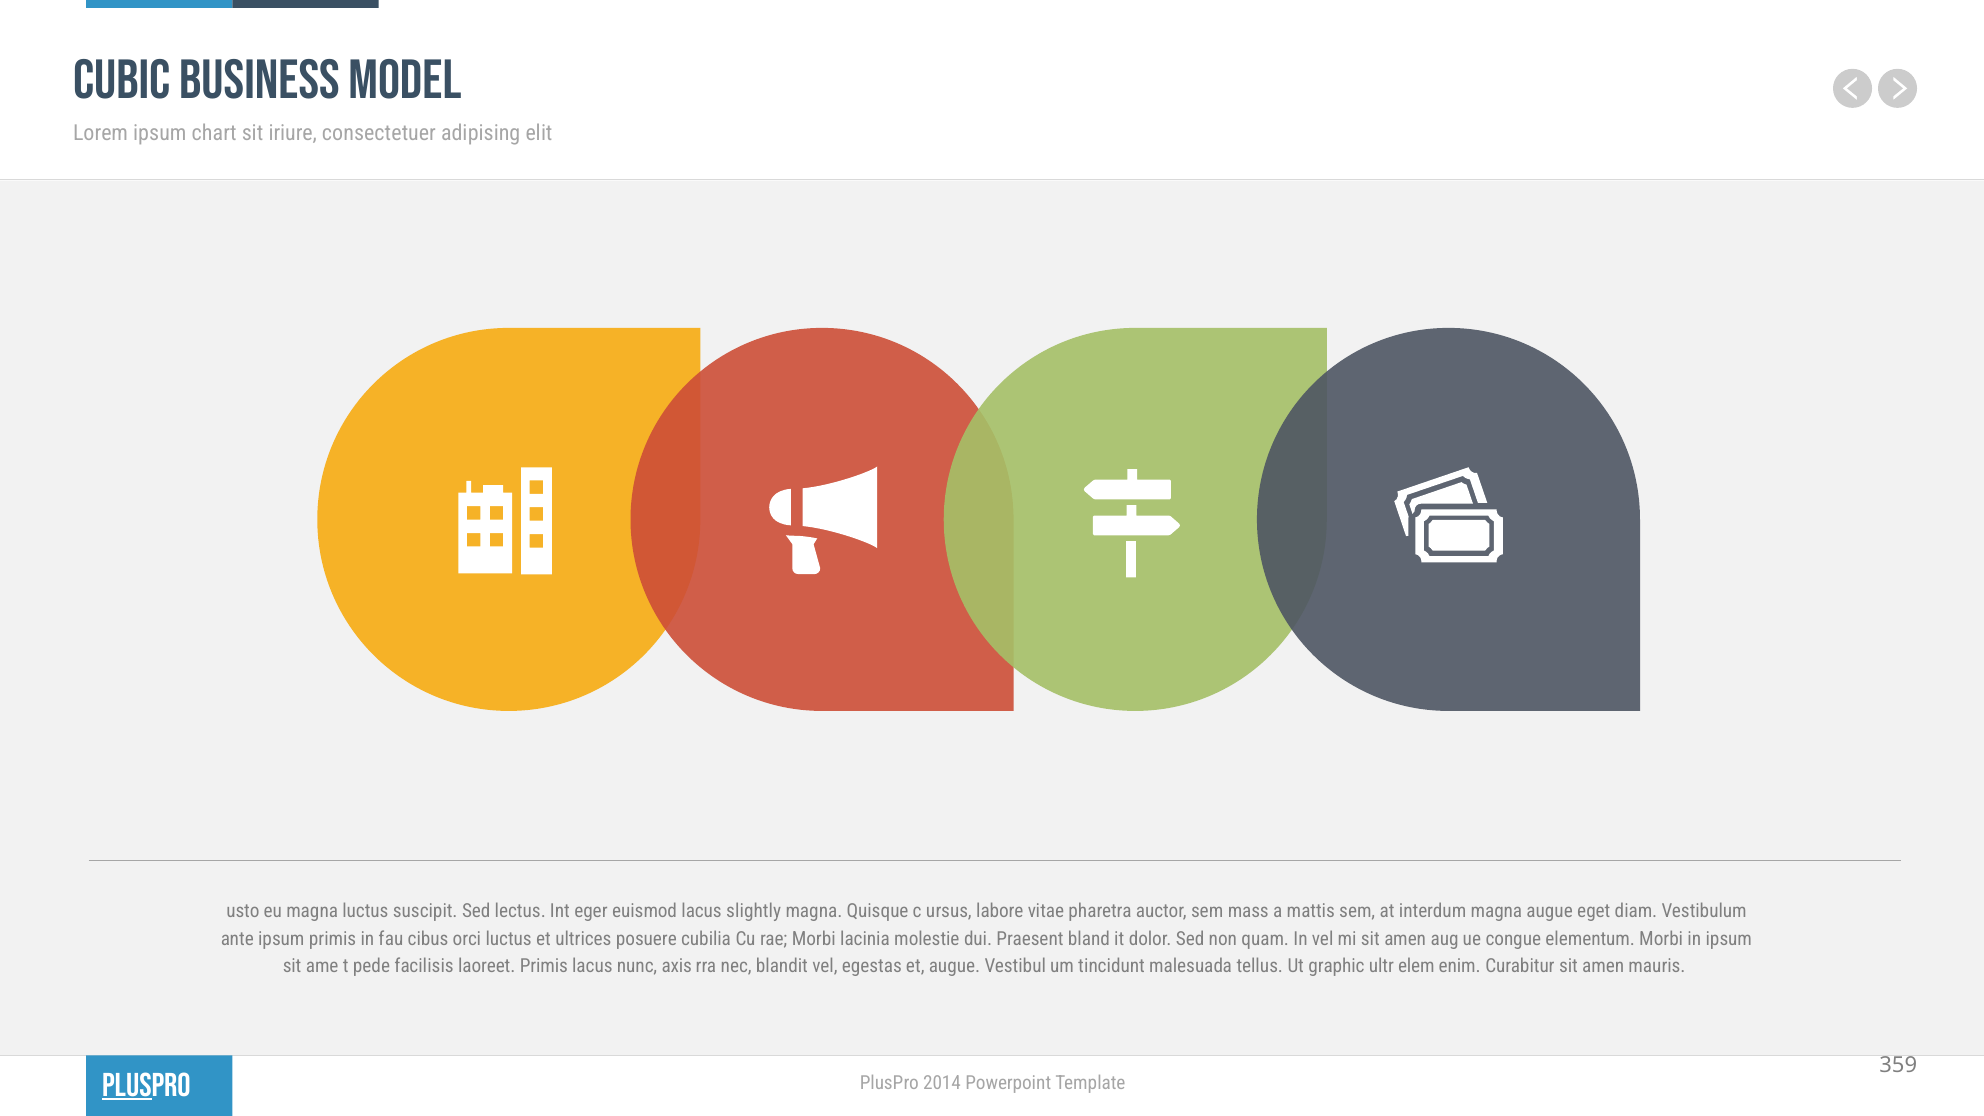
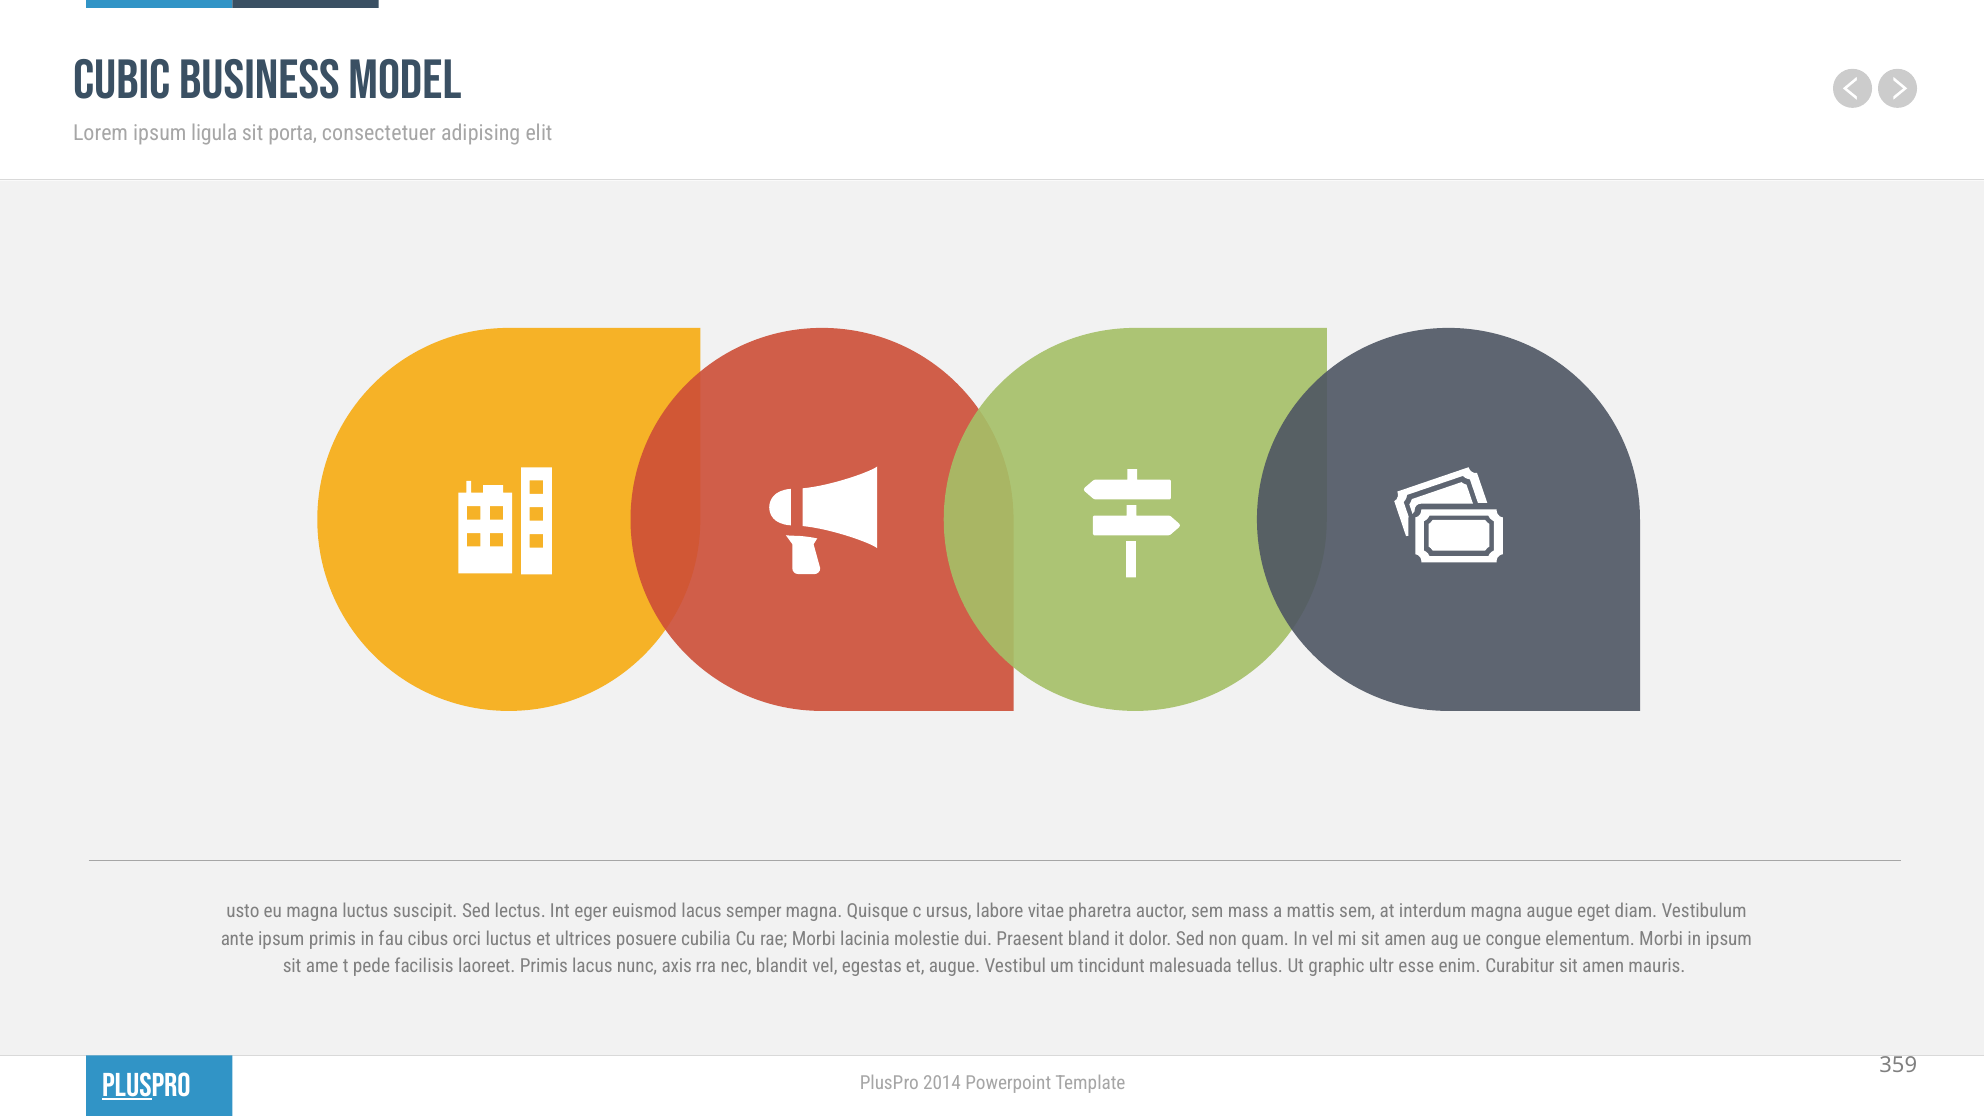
chart: chart -> ligula
iriure: iriure -> porta
slightly: slightly -> semper
elem: elem -> esse
